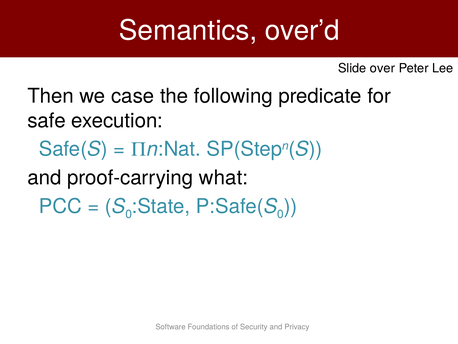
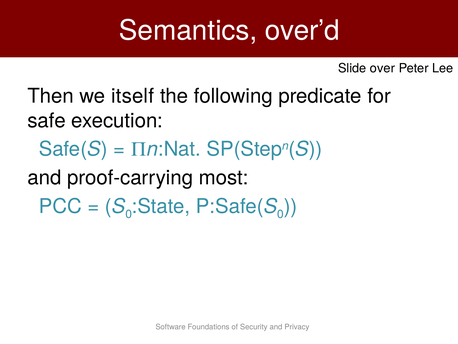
case: case -> itself
what: what -> most
